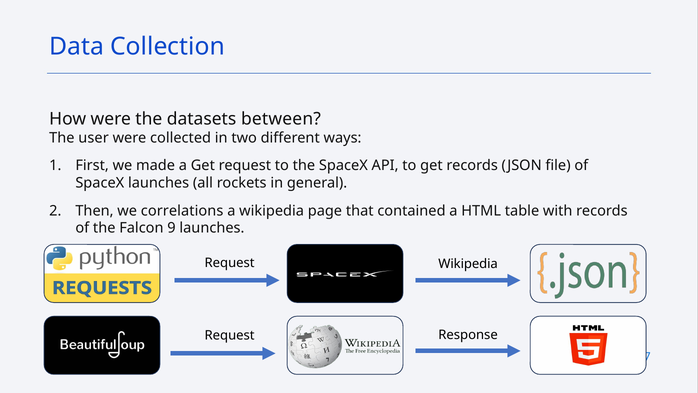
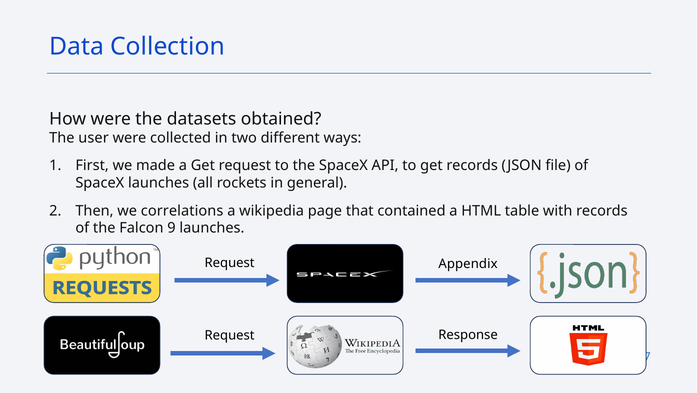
between: between -> obtained
Request Wikipedia: Wikipedia -> Appendix
